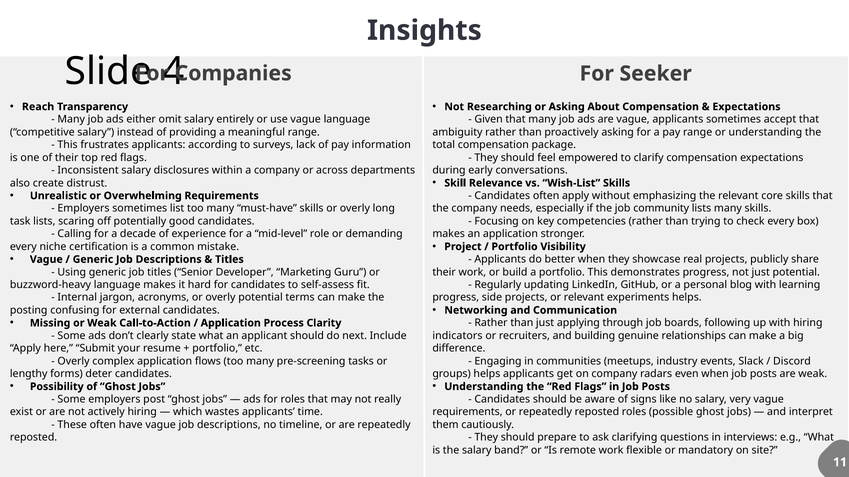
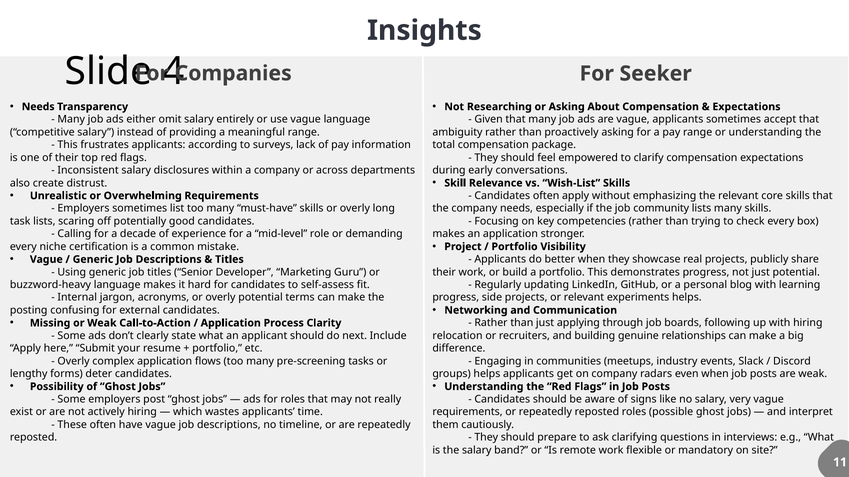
Reach at (38, 107): Reach -> Needs
indicators: indicators -> relocation
